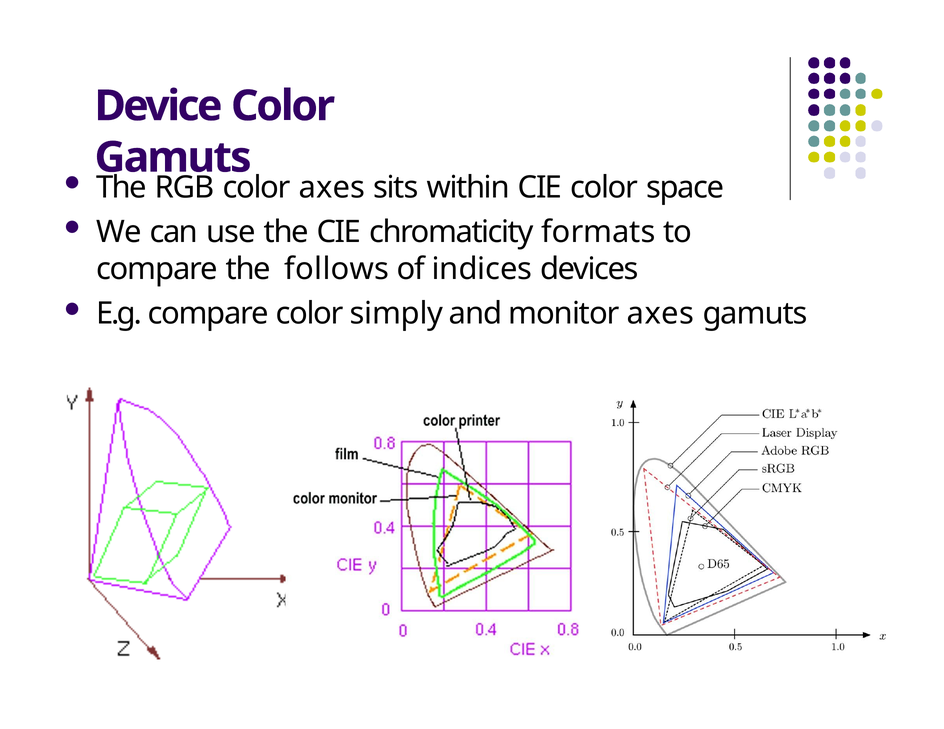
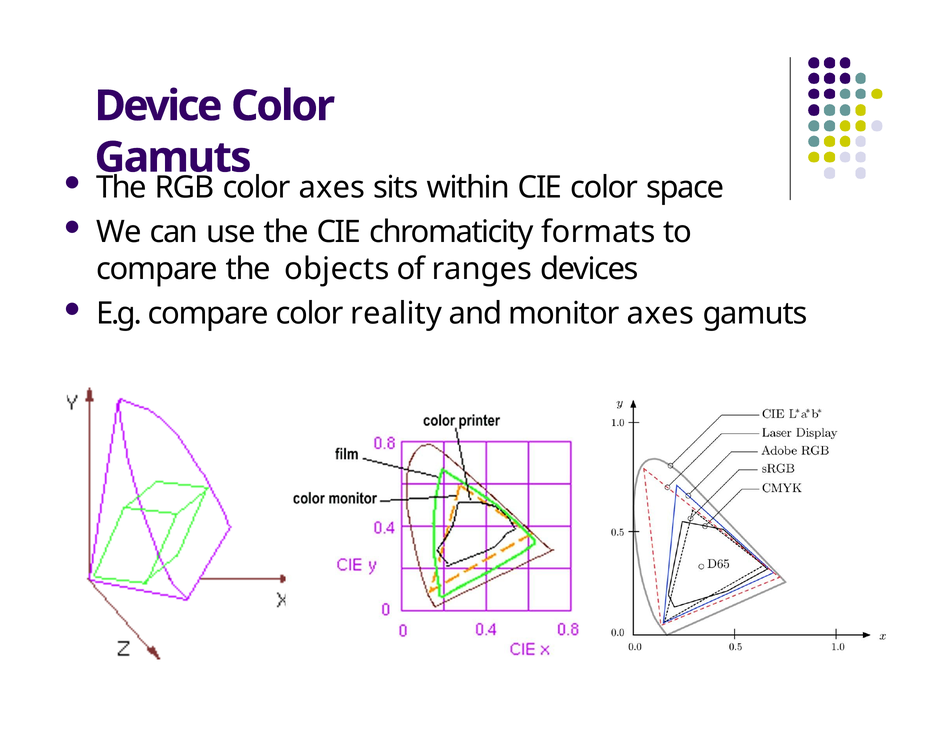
follows: follows -> objects
indices: indices -> ranges
simply: simply -> reality
